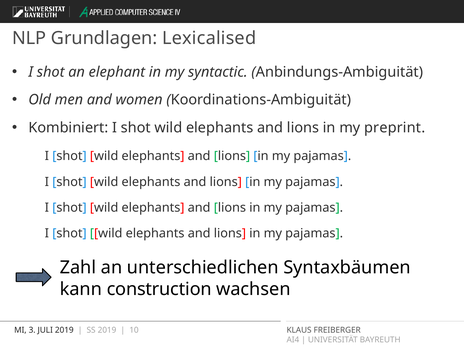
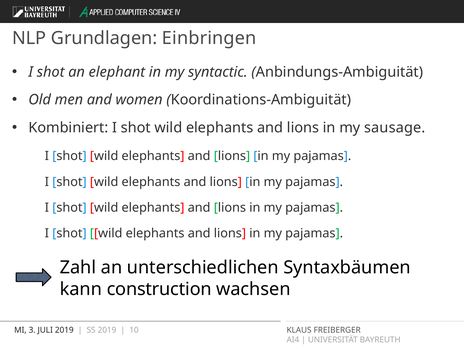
Lexicalised: Lexicalised -> Einbringen
preprint: preprint -> sausage
